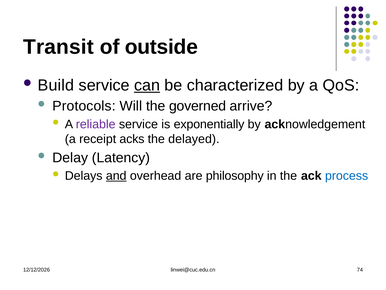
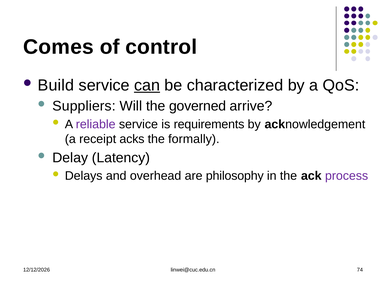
Transit: Transit -> Comes
outside: outside -> control
Protocols: Protocols -> Suppliers
exponentially: exponentially -> requirements
delayed: delayed -> formally
and underline: present -> none
process colour: blue -> purple
